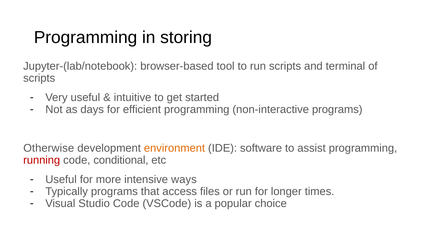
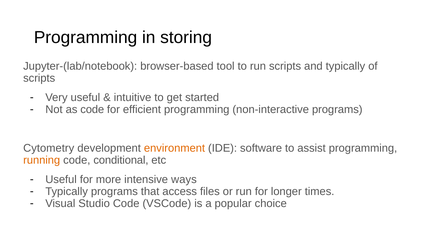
and terminal: terminal -> typically
as days: days -> code
Otherwise: Otherwise -> Cytometry
running colour: red -> orange
